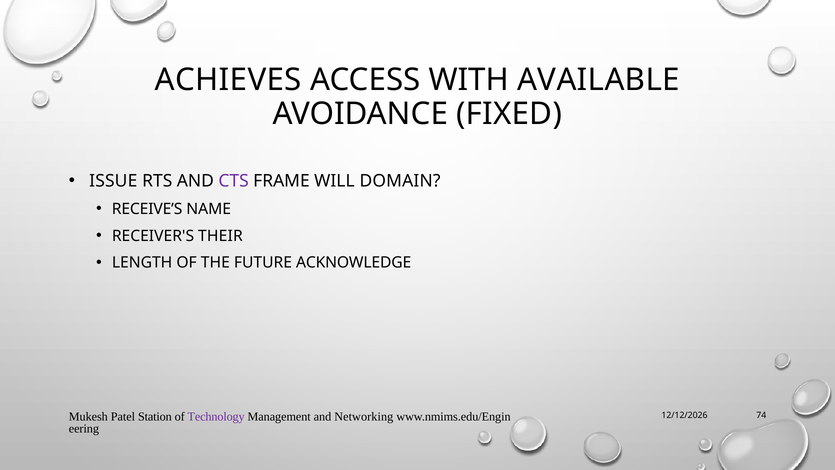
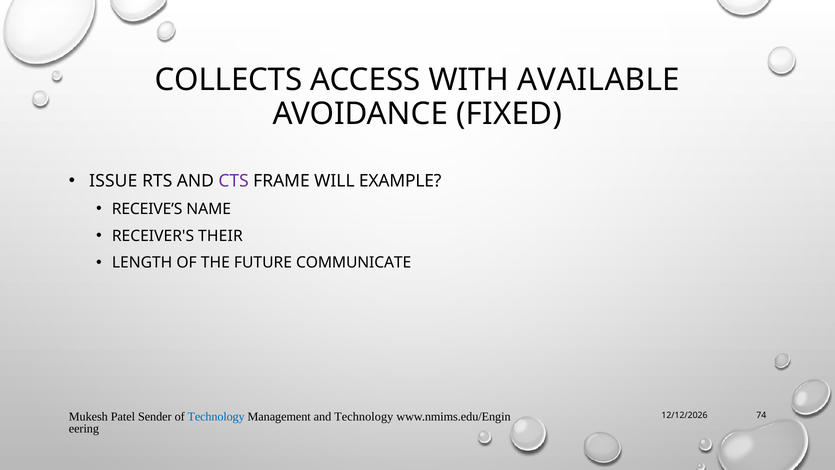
ACHIEVES: ACHIEVES -> COLLECTS
DOMAIN: DOMAIN -> EXAMPLE
ACKNOWLEDGE: ACKNOWLEDGE -> COMMUNICATE
Station: Station -> Sender
Technology at (216, 416) colour: purple -> blue
and Networking: Networking -> Technology
